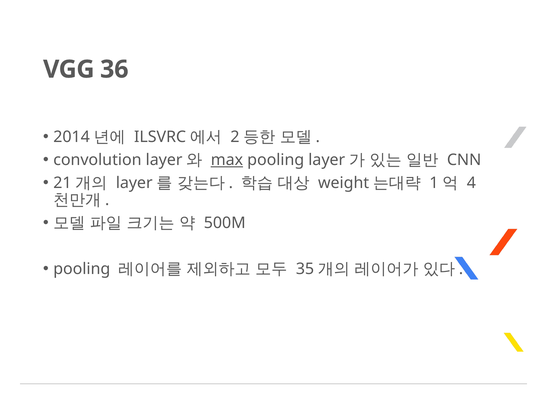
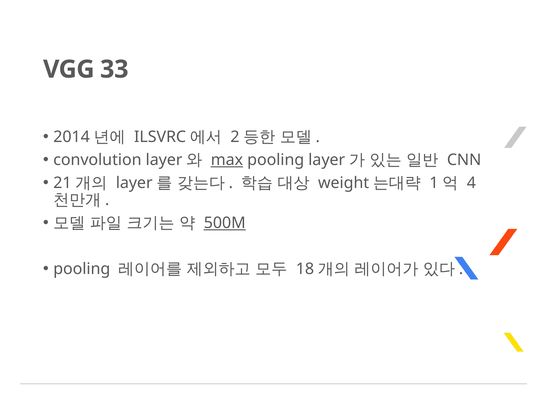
36: 36 -> 33
500M underline: none -> present
35: 35 -> 18
